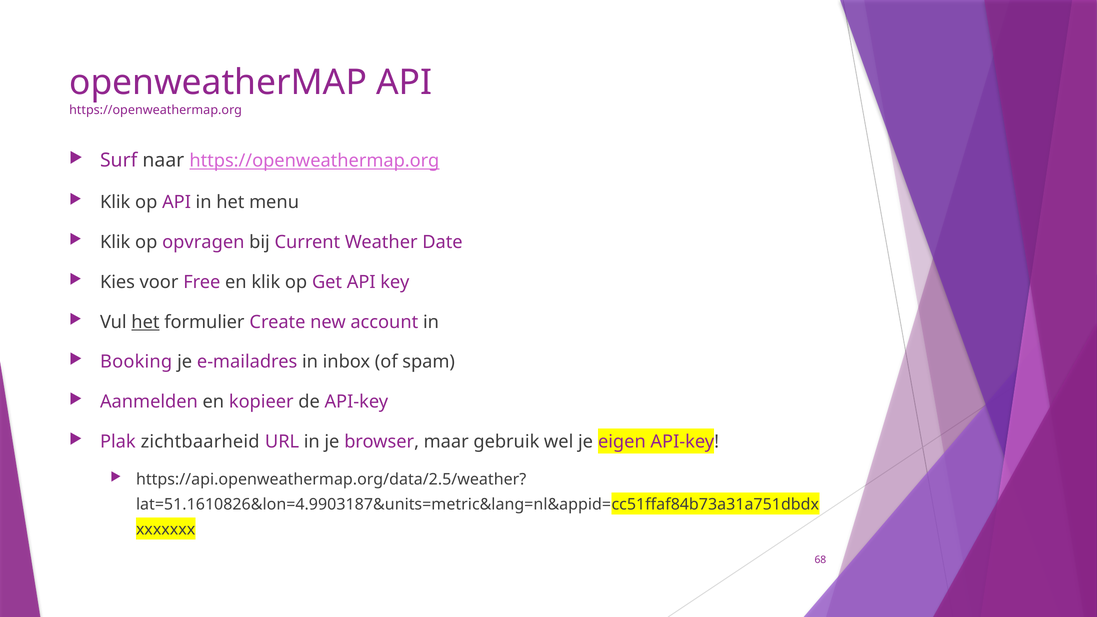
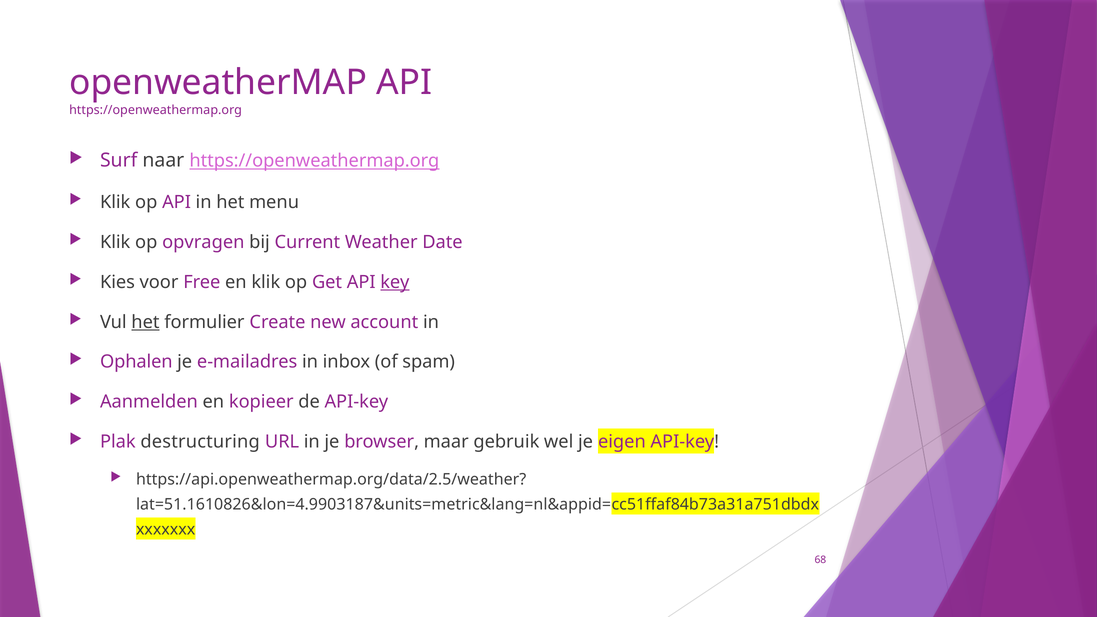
key underline: none -> present
Booking: Booking -> Ophalen
zichtbaarheid: zichtbaarheid -> destructuring
